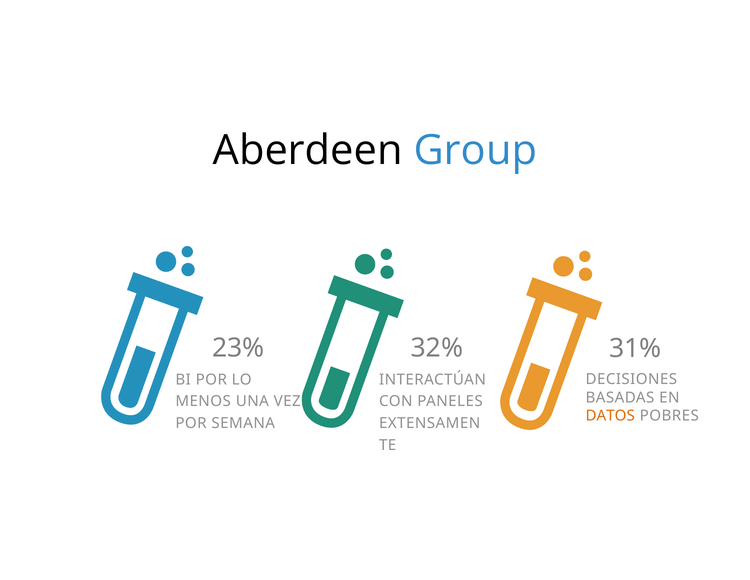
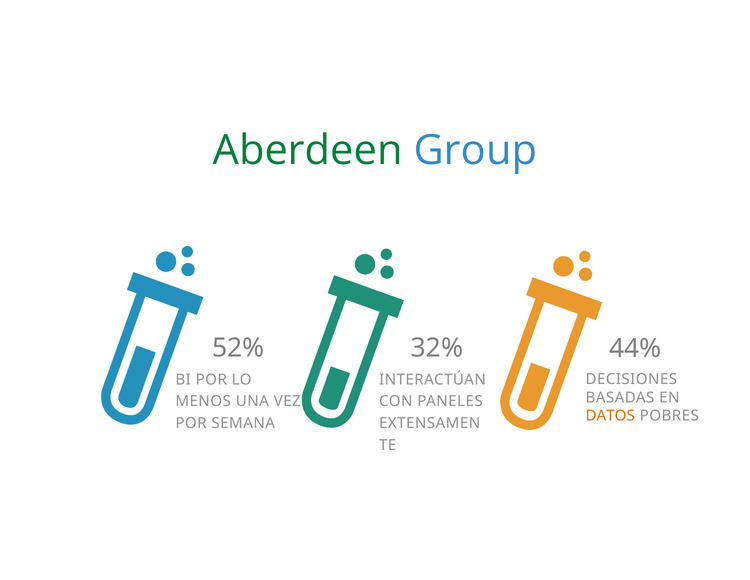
Aberdeen colour: black -> green
23%: 23% -> 52%
31%: 31% -> 44%
